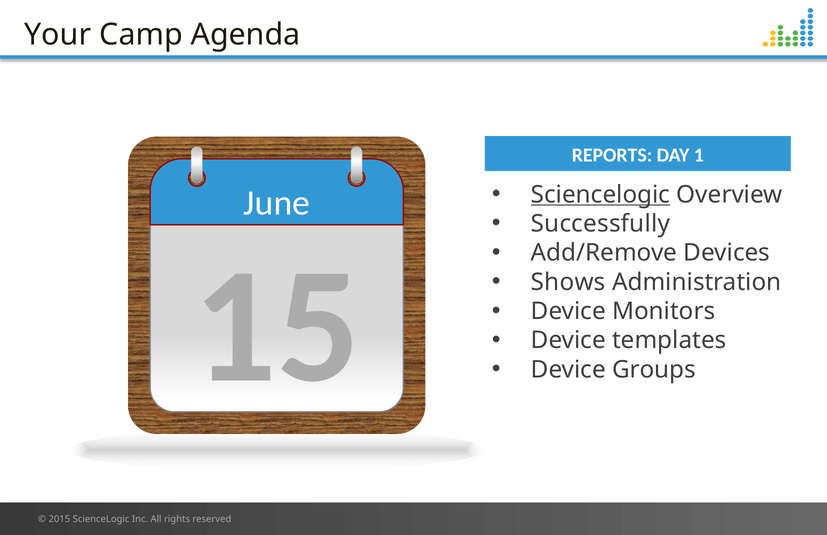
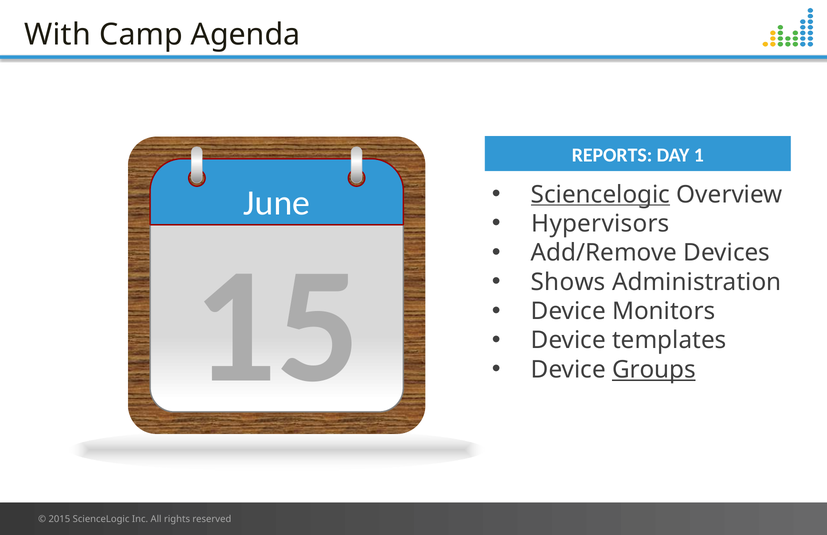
Your: Your -> With
Successfully: Successfully -> Hypervisors
Groups underline: none -> present
